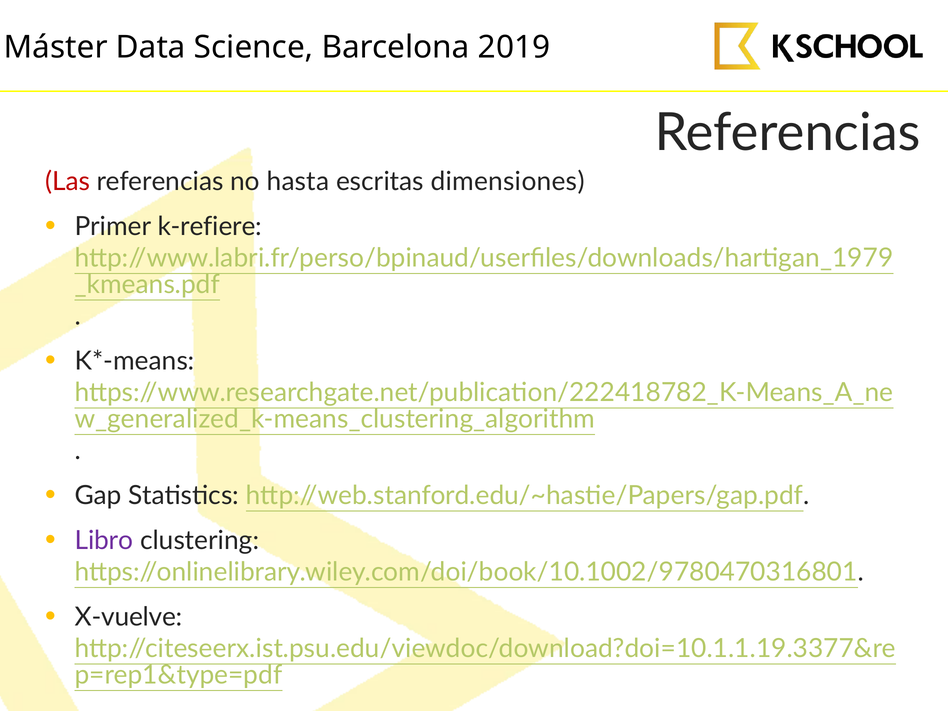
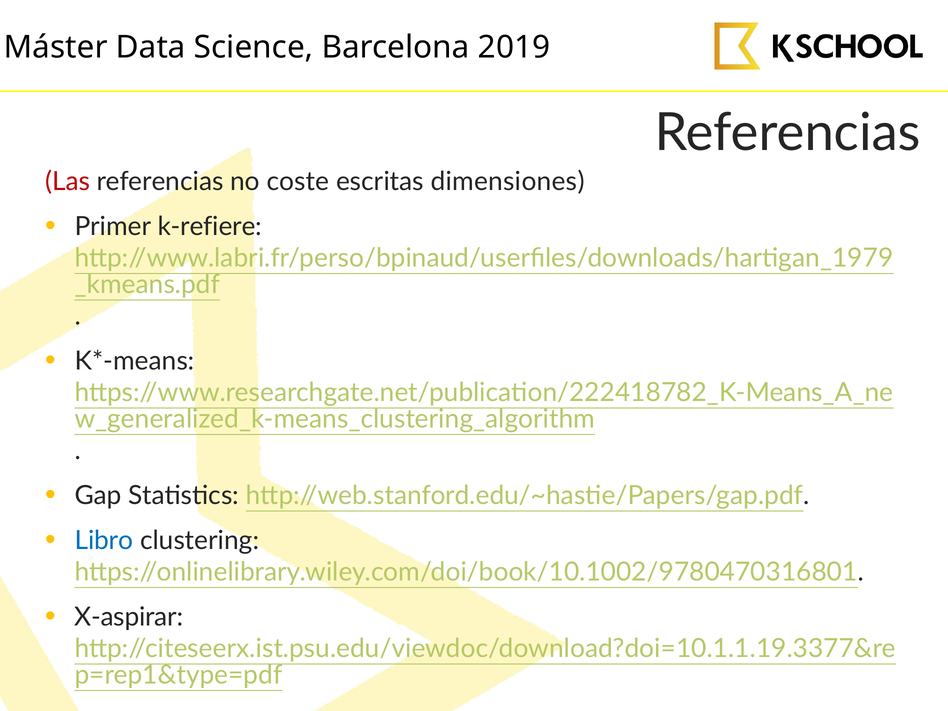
hasta: hasta -> coste
Libro colour: purple -> blue
X-vuelve: X-vuelve -> X-aspirar
